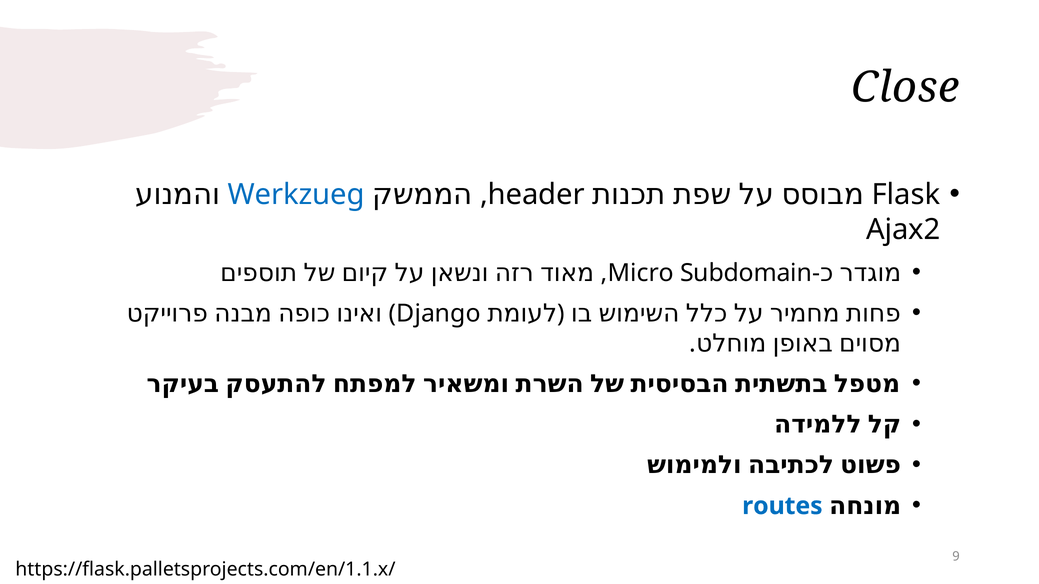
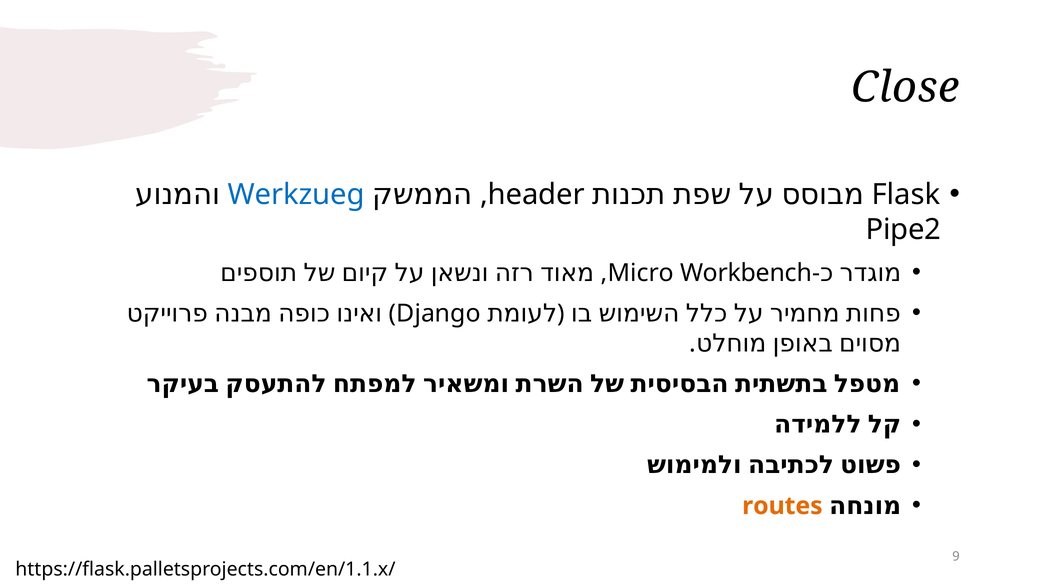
Ajax2: Ajax2 -> Pipe2
Subdomain: Subdomain -> Workbench
routes colour: blue -> orange
